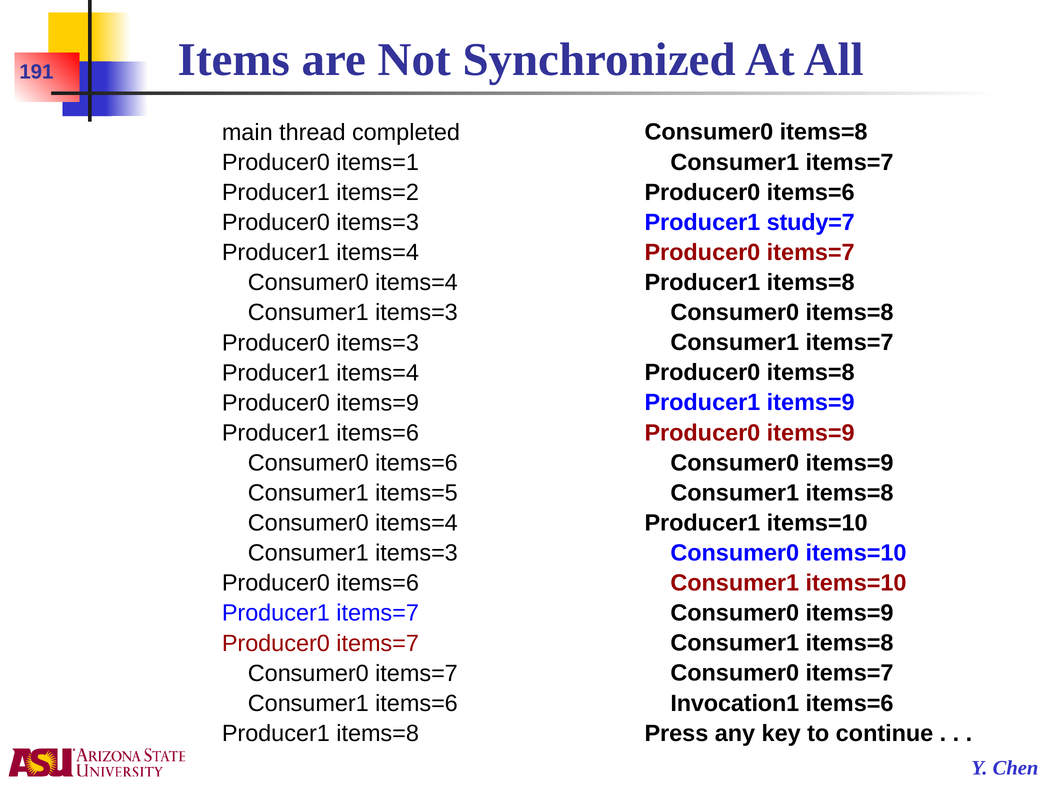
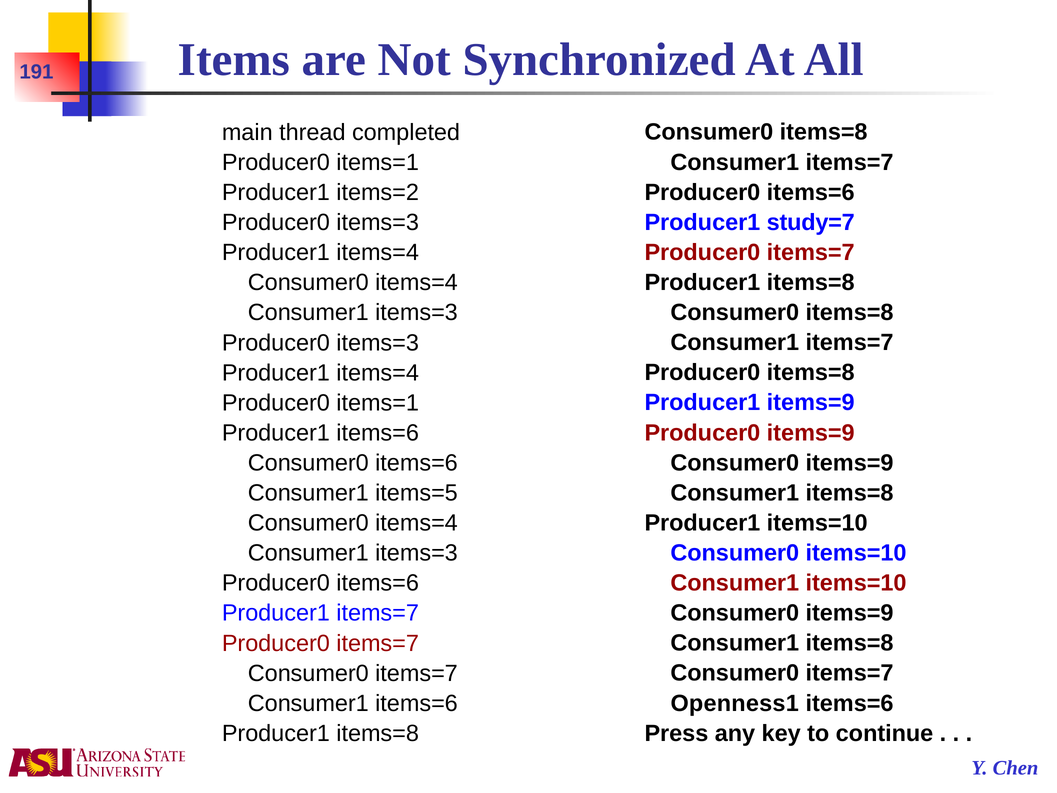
items=9 at (378, 403): items=9 -> items=1
Invocation1: Invocation1 -> Openness1
